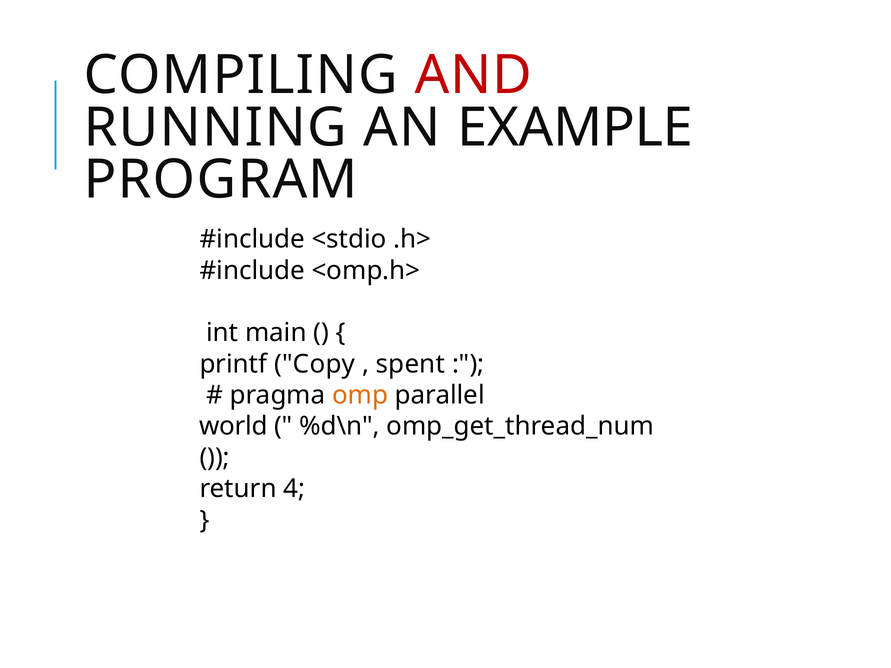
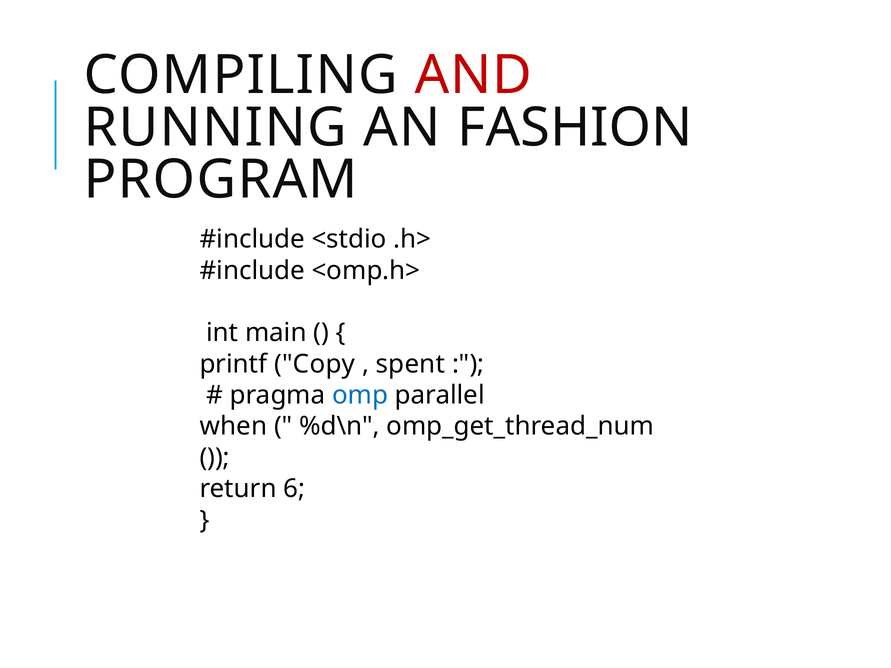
EXAMPLE: EXAMPLE -> FASHION
omp colour: orange -> blue
world: world -> when
4: 4 -> 6
